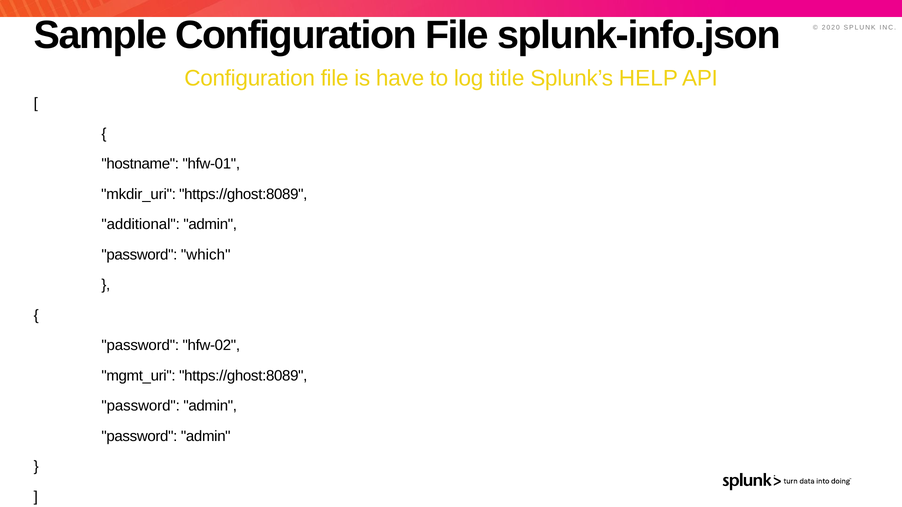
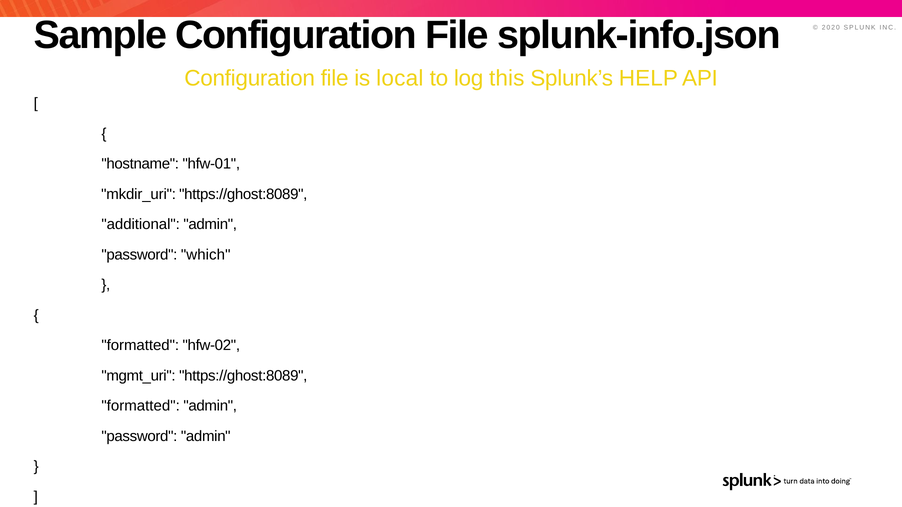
have: have -> local
title: title -> this
password at (140, 346): password -> formatted
password at (141, 406): password -> formatted
